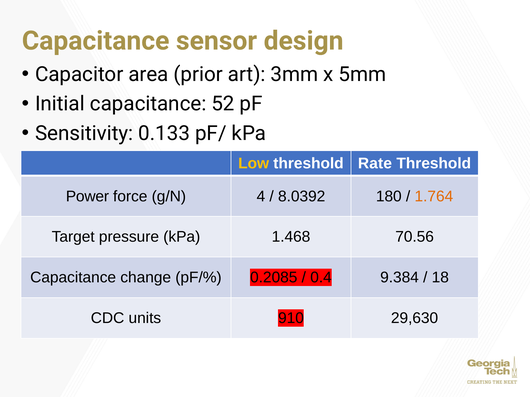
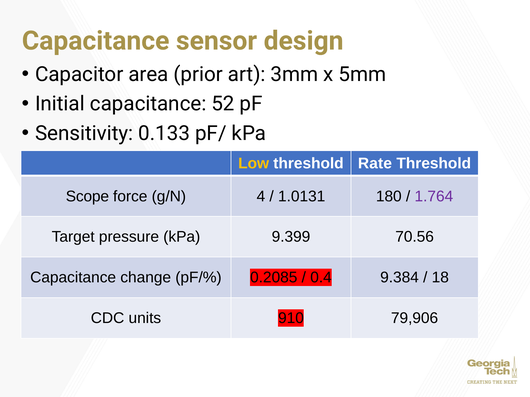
Power: Power -> Scope
8.0392: 8.0392 -> 1.0131
1.764 colour: orange -> purple
1.468: 1.468 -> 9.399
29,630: 29,630 -> 79,906
